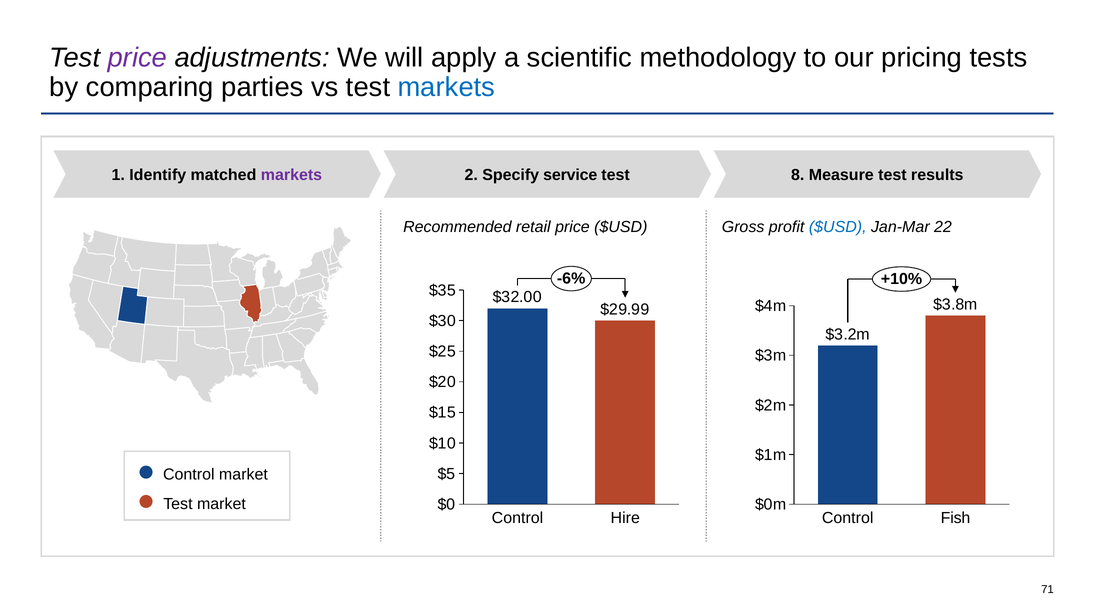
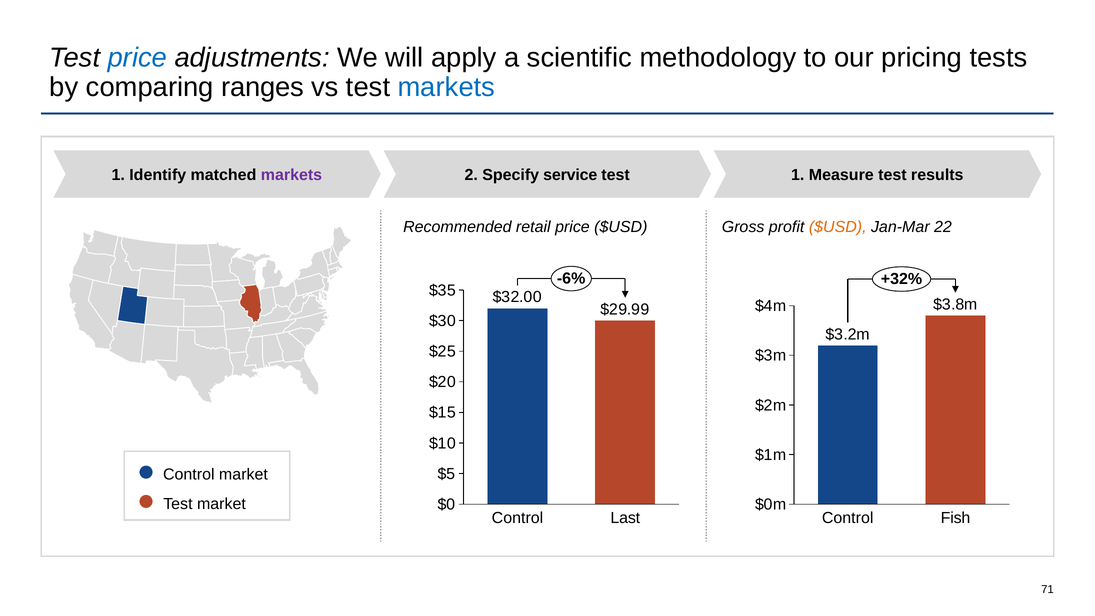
price at (137, 58) colour: purple -> blue
parties: parties -> ranges
test 8: 8 -> 1
$USD at (838, 227) colour: blue -> orange
+10%: +10% -> +32%
Hire: Hire -> Last
